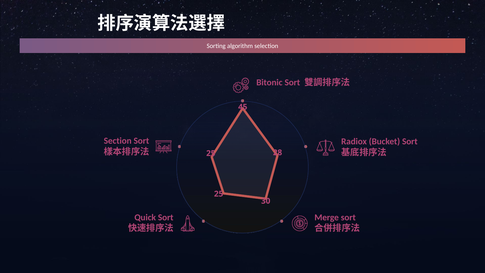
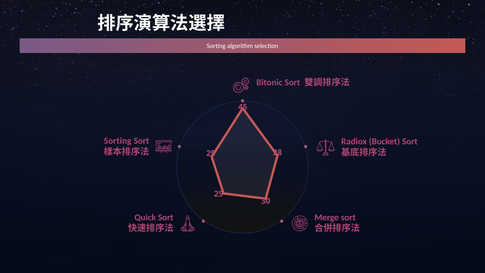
Section at (118, 141): Section -> Sorting
